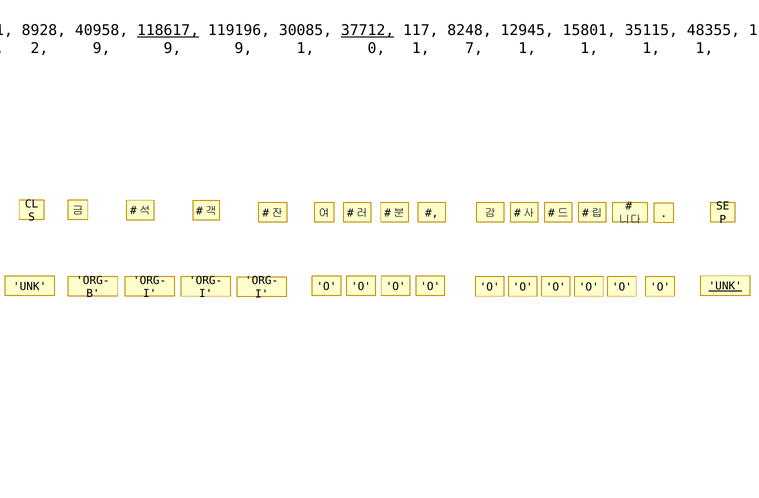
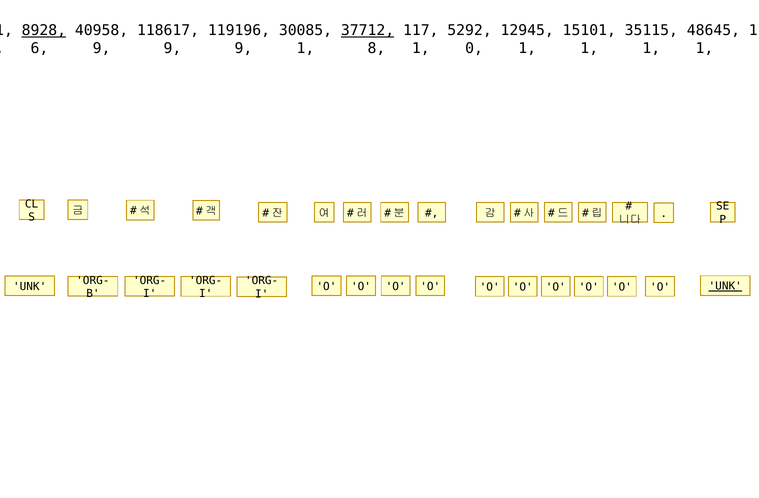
8928 underline: none -> present
118617 underline: present -> none
8248: 8248 -> 5292
15801: 15801 -> 15101
48355: 48355 -> 48645
2: 2 -> 6
9 1 0: 0 -> 8
7 at (474, 48): 7 -> 0
